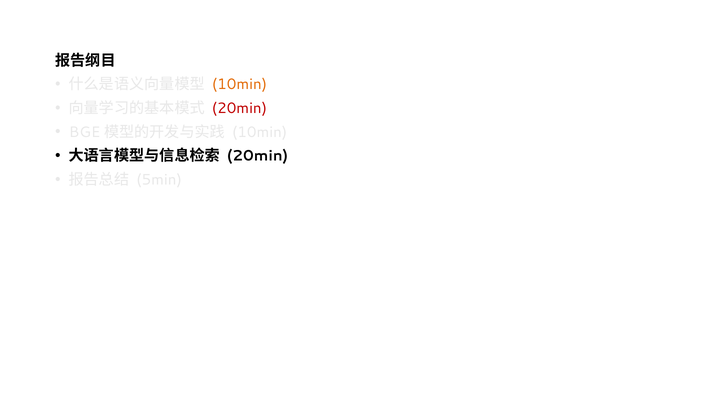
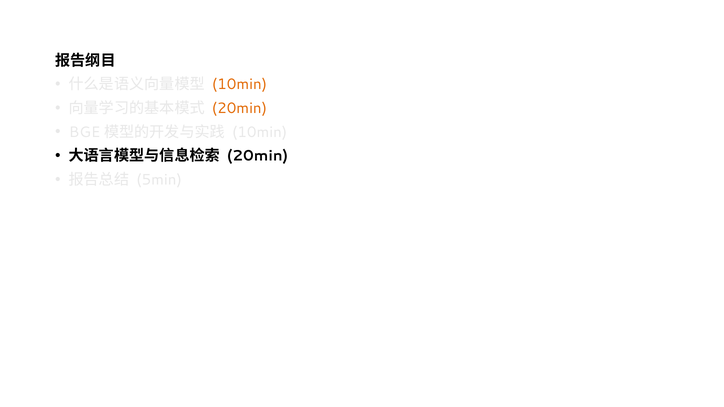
20min at (239, 108) colour: red -> orange
